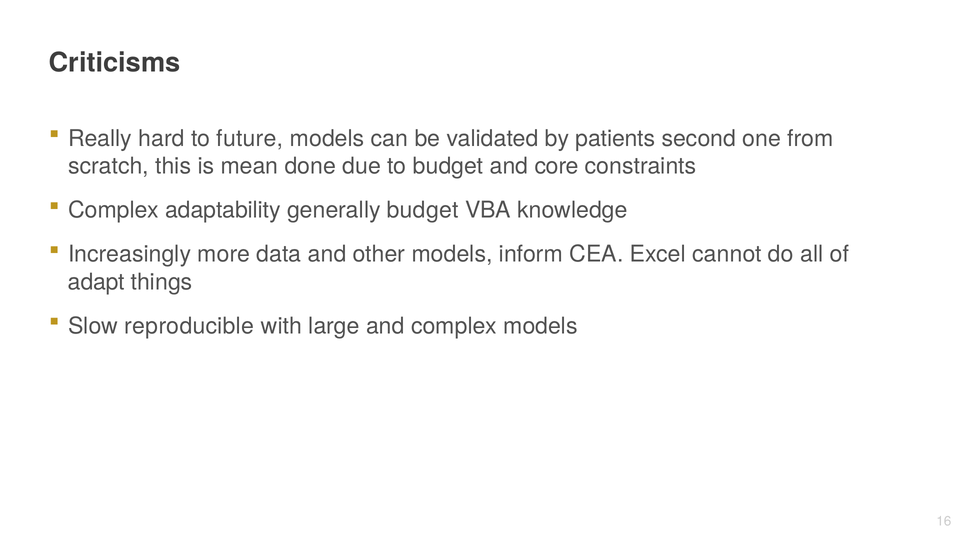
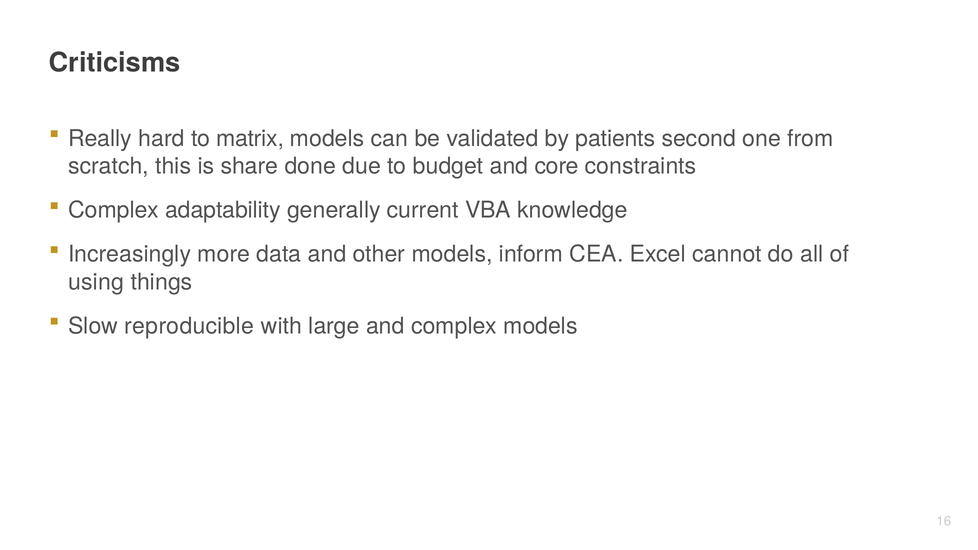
future: future -> matrix
mean: mean -> share
generally budget: budget -> current
adapt: adapt -> using
